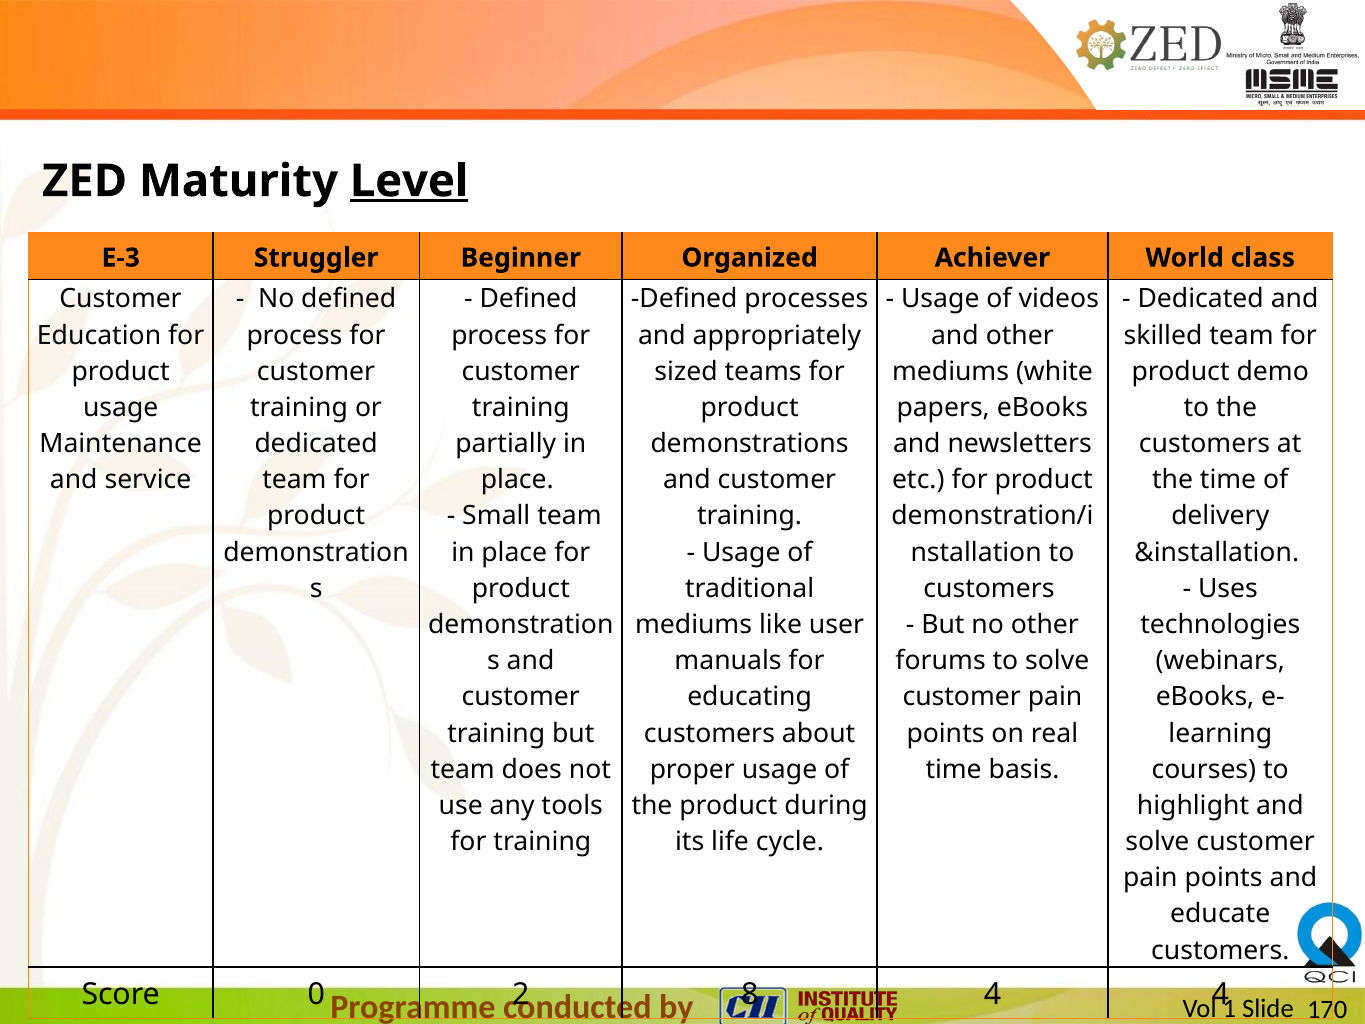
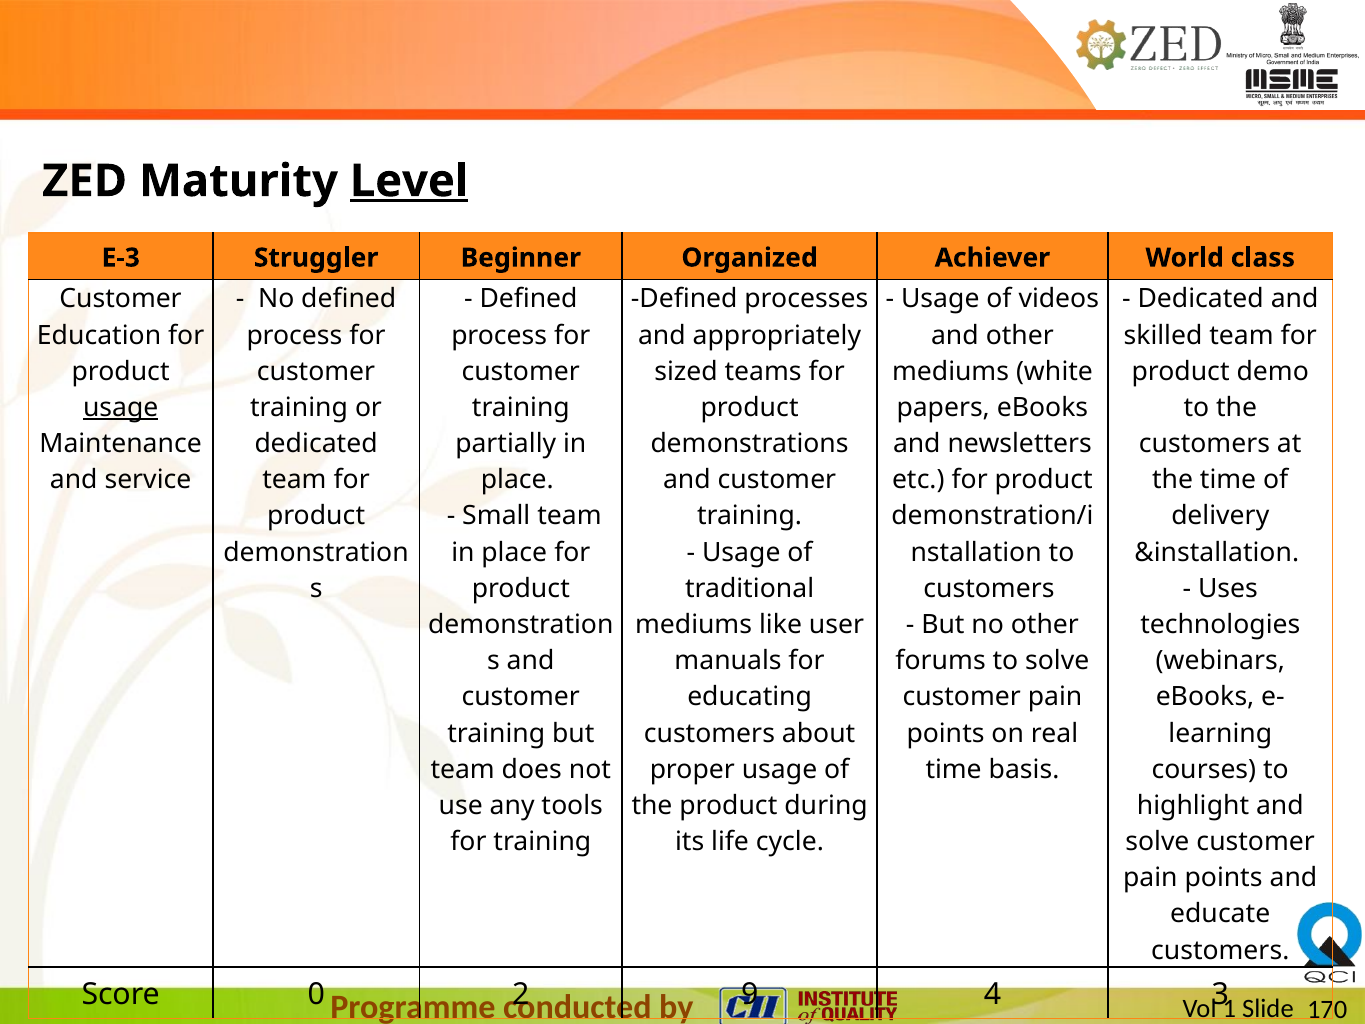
usage at (121, 408) underline: none -> present
8: 8 -> 9
4 4: 4 -> 3
